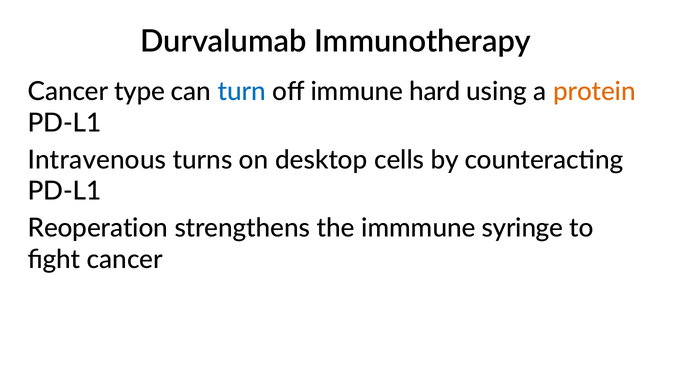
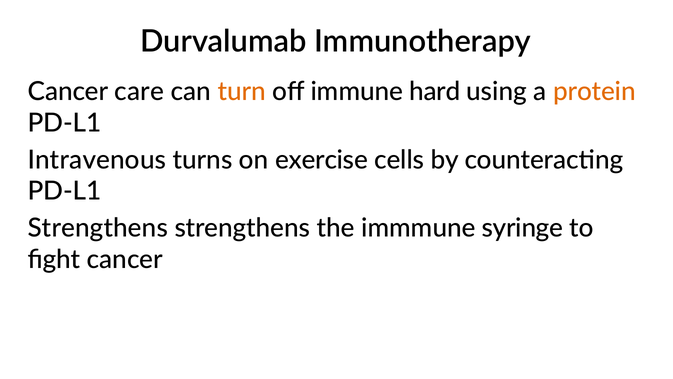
type: type -> care
turn colour: blue -> orange
desktop: desktop -> exercise
Reoperation at (98, 228): Reoperation -> Strengthens
